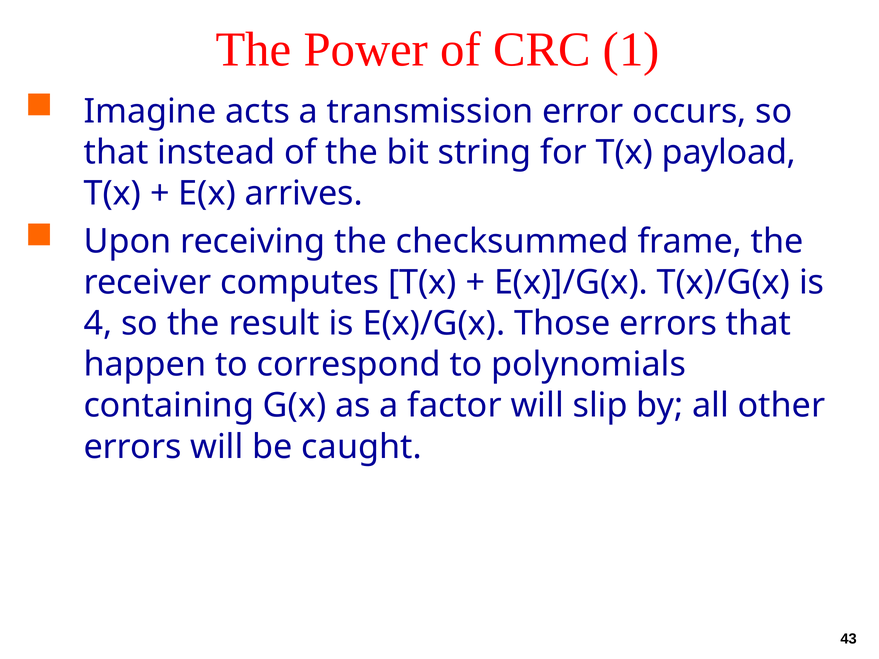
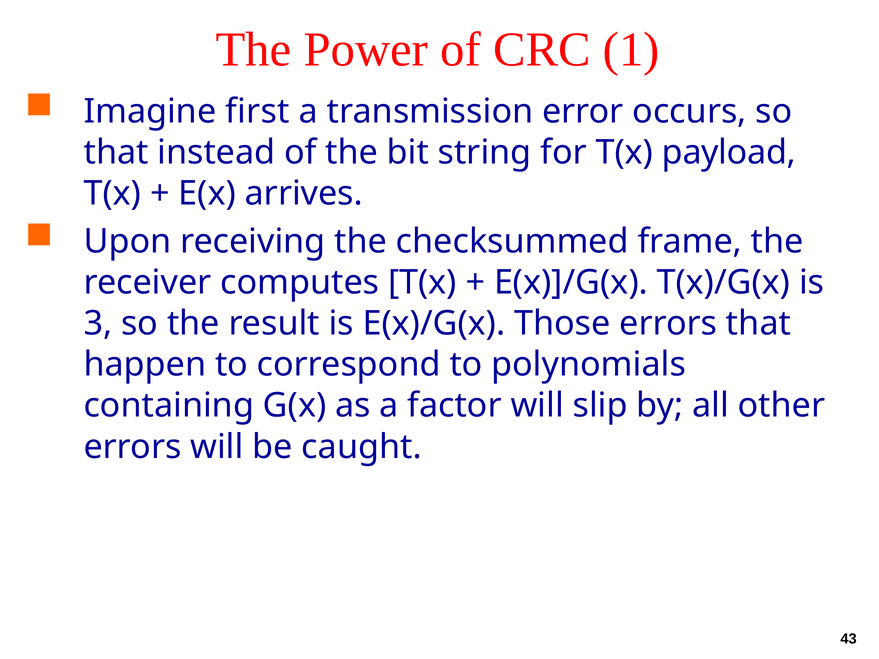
acts: acts -> first
4: 4 -> 3
